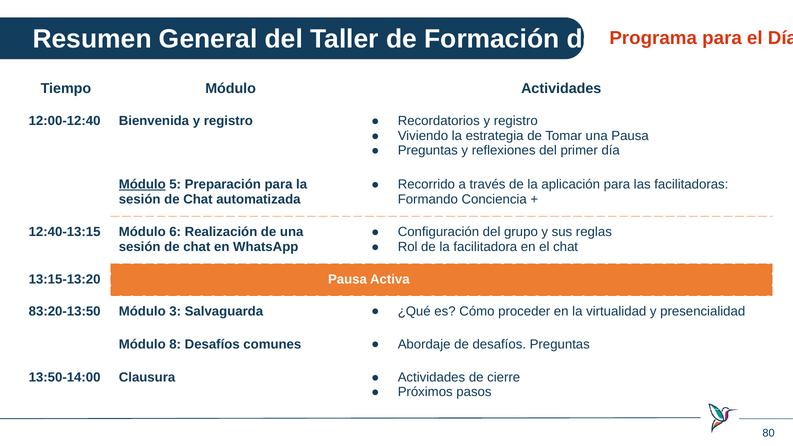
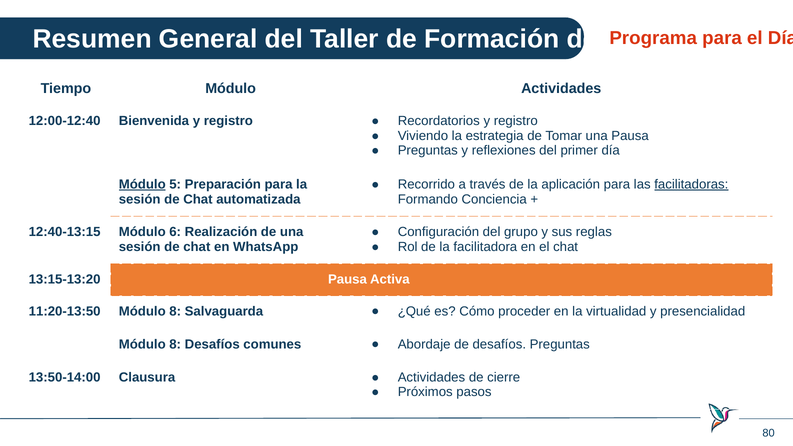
facilitadoras underline: none -> present
83:20-13:50: 83:20-13:50 -> 11:20-13:50
3 at (175, 311): 3 -> 8
